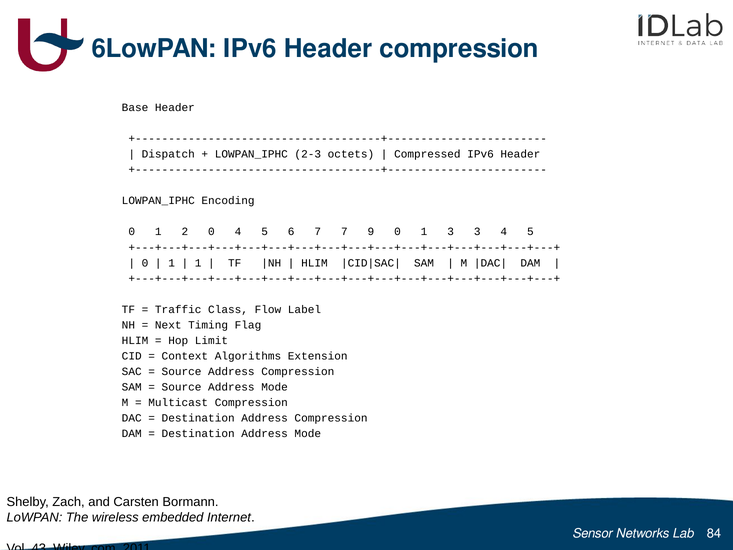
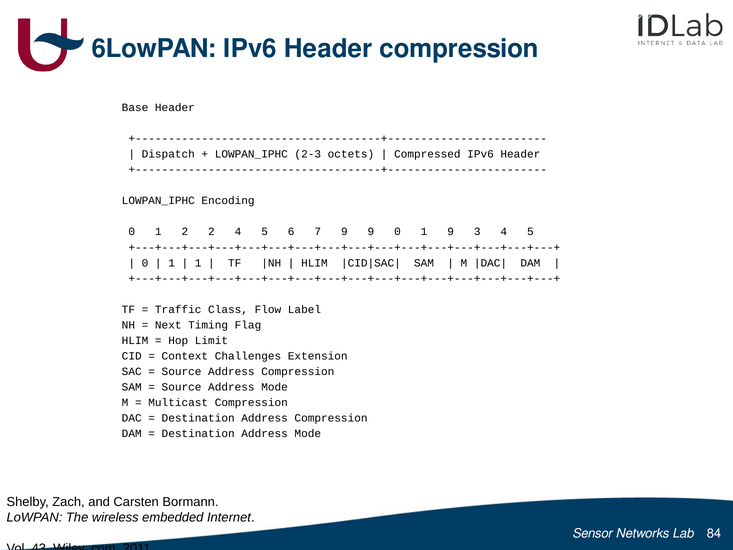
2 0: 0 -> 2
7 7: 7 -> 9
1 3: 3 -> 9
Algorithms: Algorithms -> Challenges
